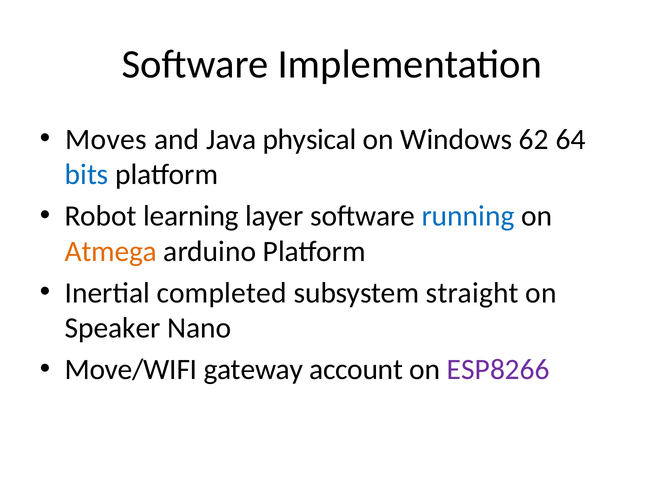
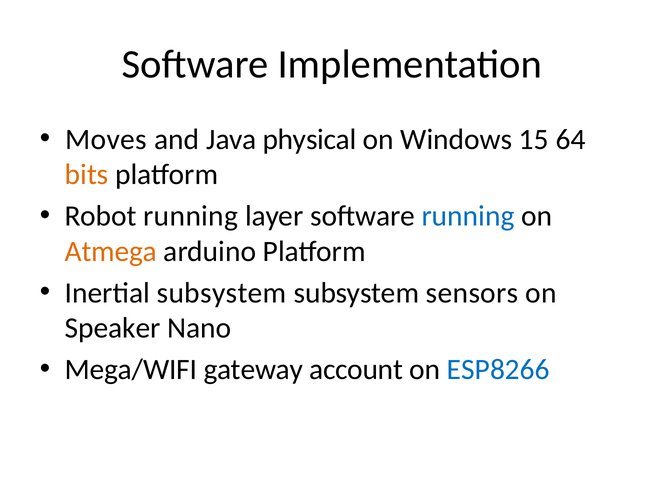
62: 62 -> 15
bits colour: blue -> orange
Robot learning: learning -> running
Inertial completed: completed -> subsystem
straight: straight -> sensors
Move/WIFI: Move/WIFI -> Mega/WIFI
ESP8266 colour: purple -> blue
